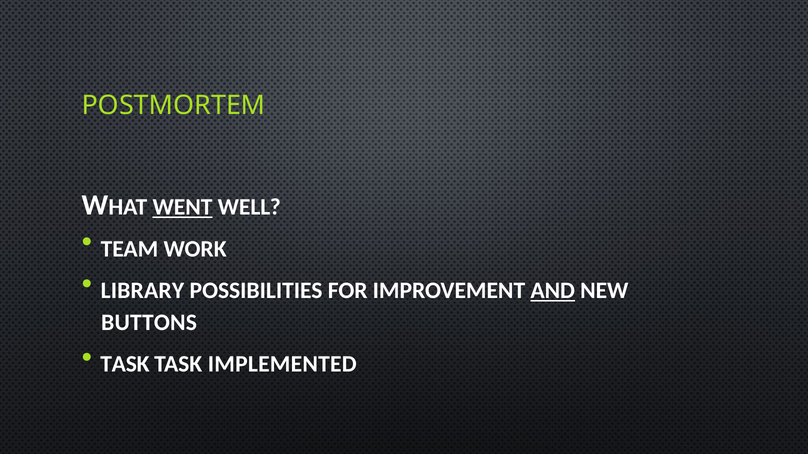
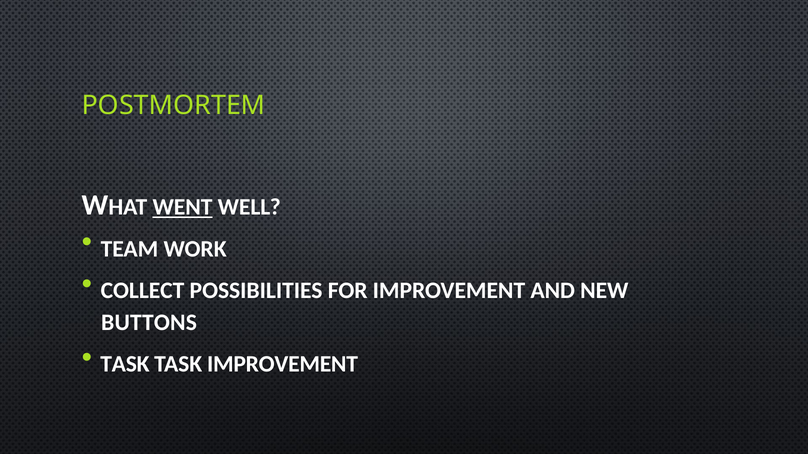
LIBRARY: LIBRARY -> COLLECT
AND underline: present -> none
TASK IMPLEMENTED: IMPLEMENTED -> IMPROVEMENT
